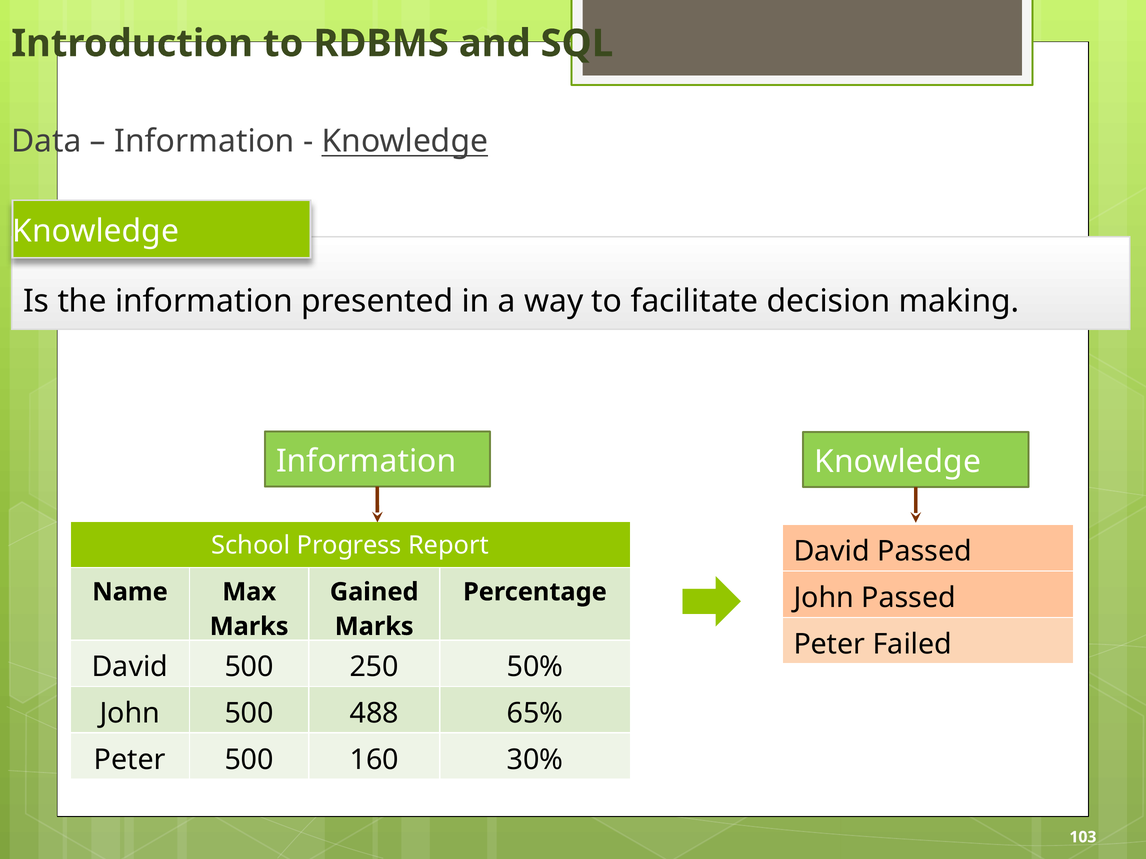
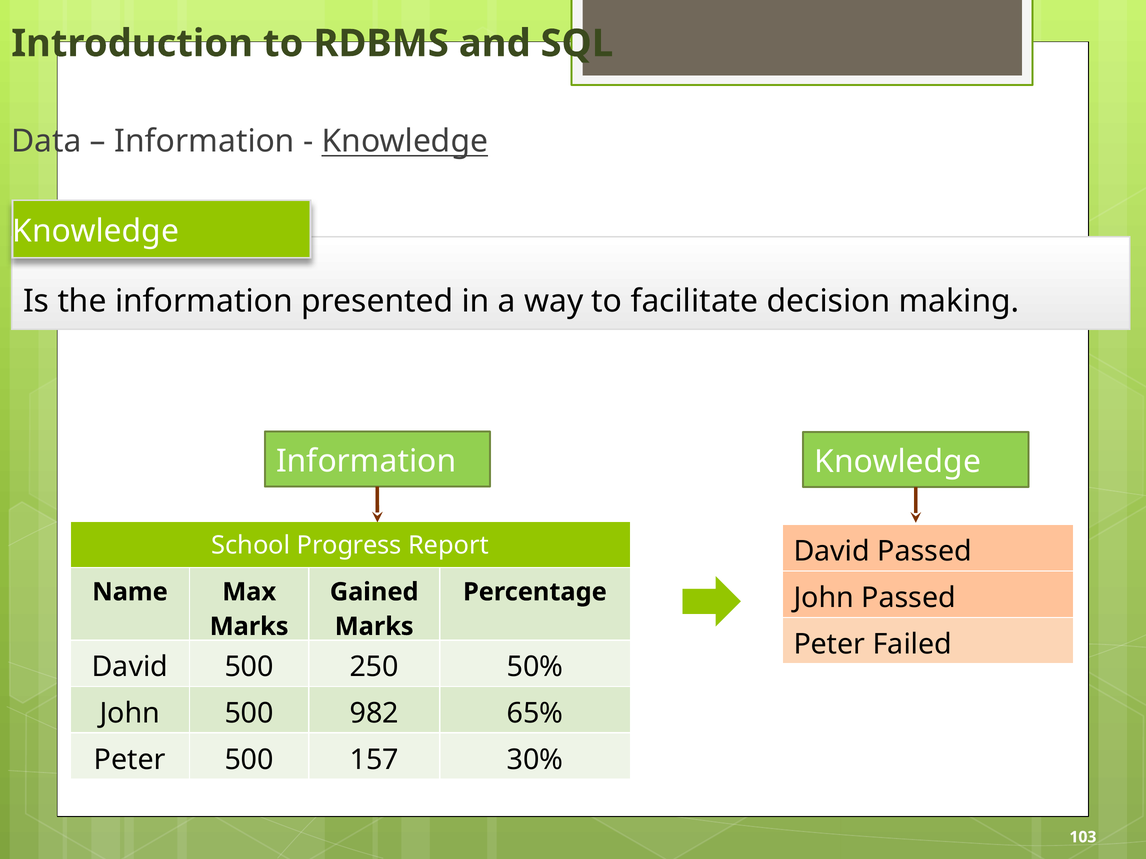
488: 488 -> 982
160: 160 -> 157
